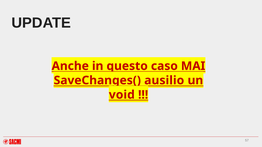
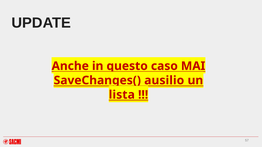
void: void -> lista
